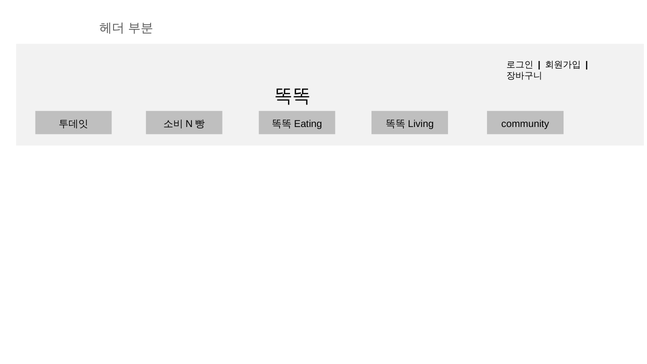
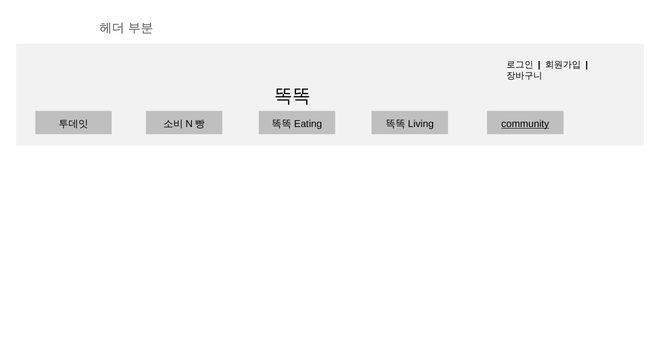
community underline: none -> present
